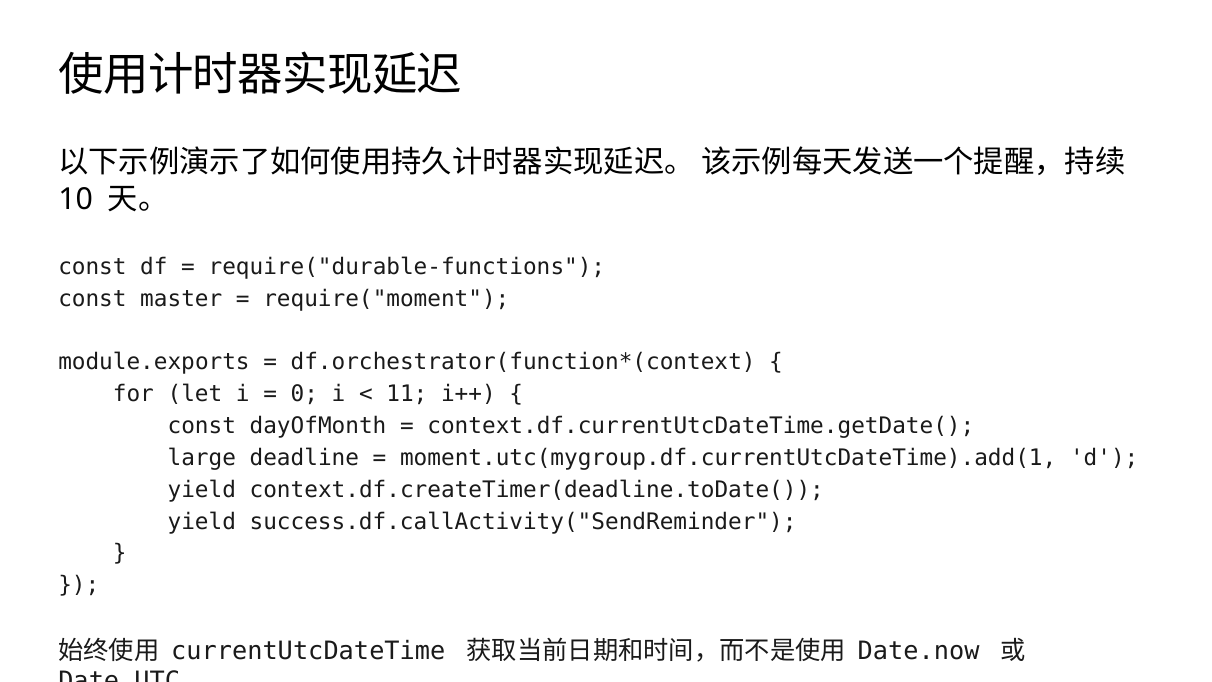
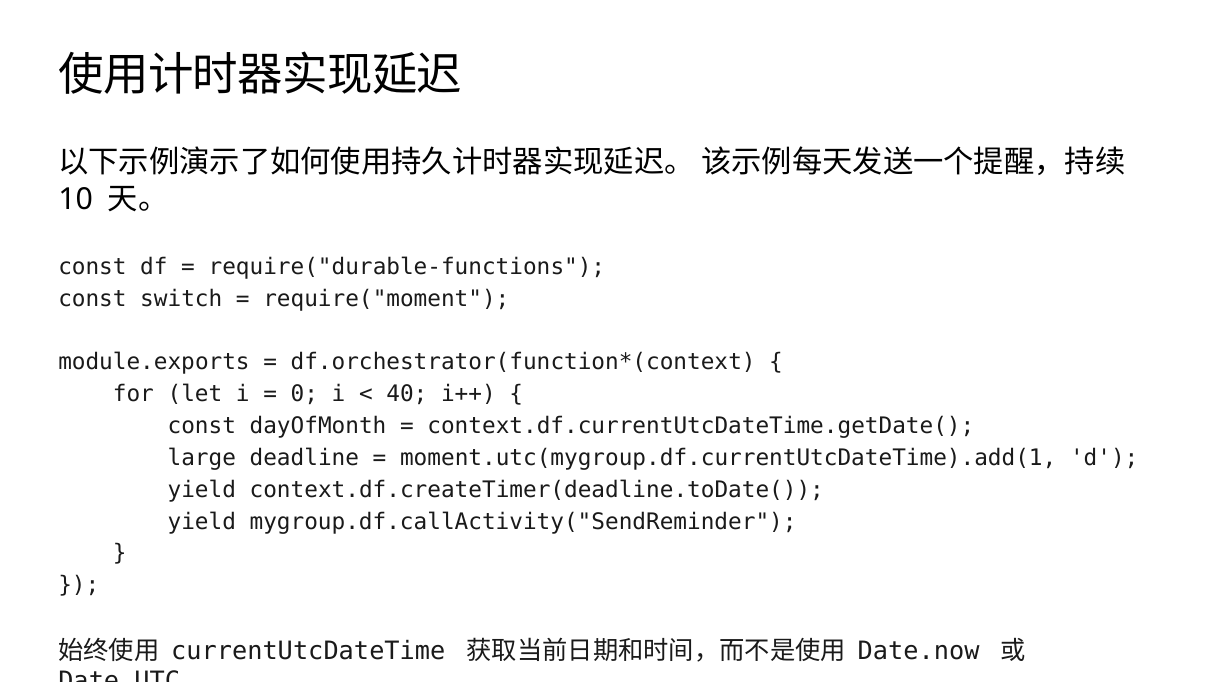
master: master -> switch
11: 11 -> 40
success.df.callActivity("SendReminder: success.df.callActivity("SendReminder -> mygroup.df.callActivity("SendReminder
